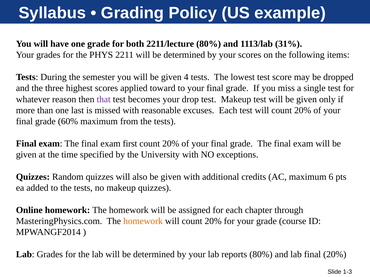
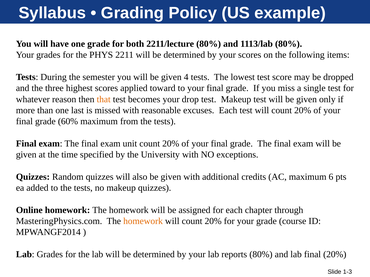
1113/lab 31%: 31% -> 80%
that colour: purple -> orange
first: first -> unit
